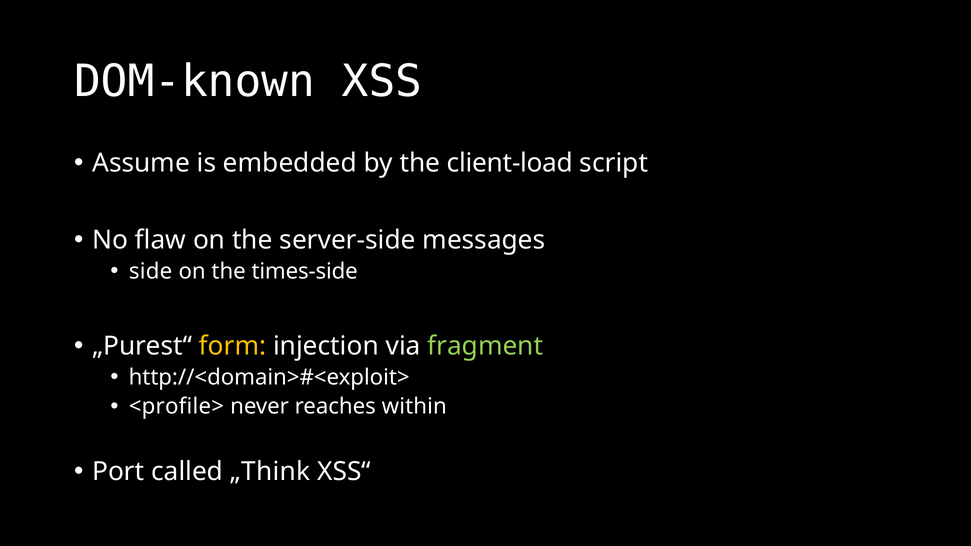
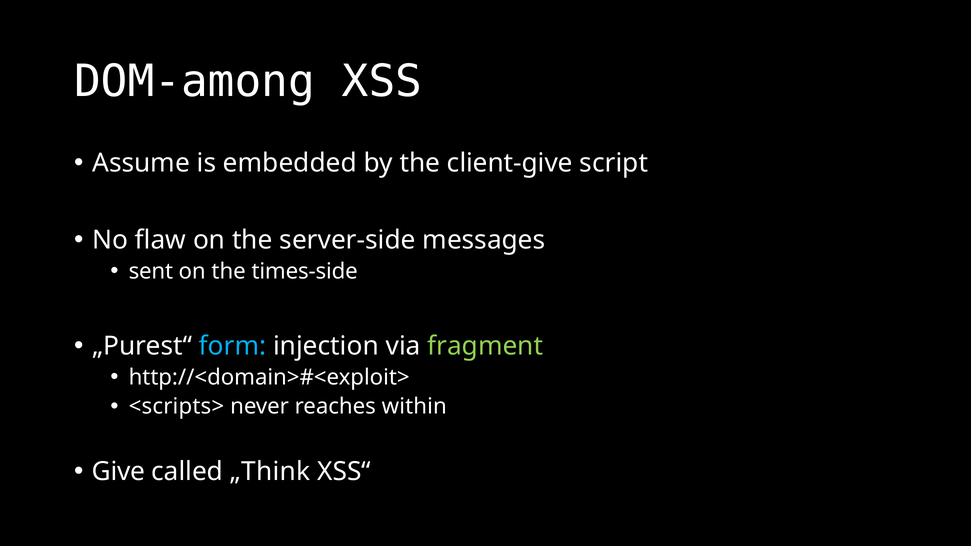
DOM-known: DOM-known -> DOM-among
client-load: client-load -> client-give
side: side -> sent
form colour: yellow -> light blue
<profile>: <profile> -> <scripts>
Port: Port -> Give
